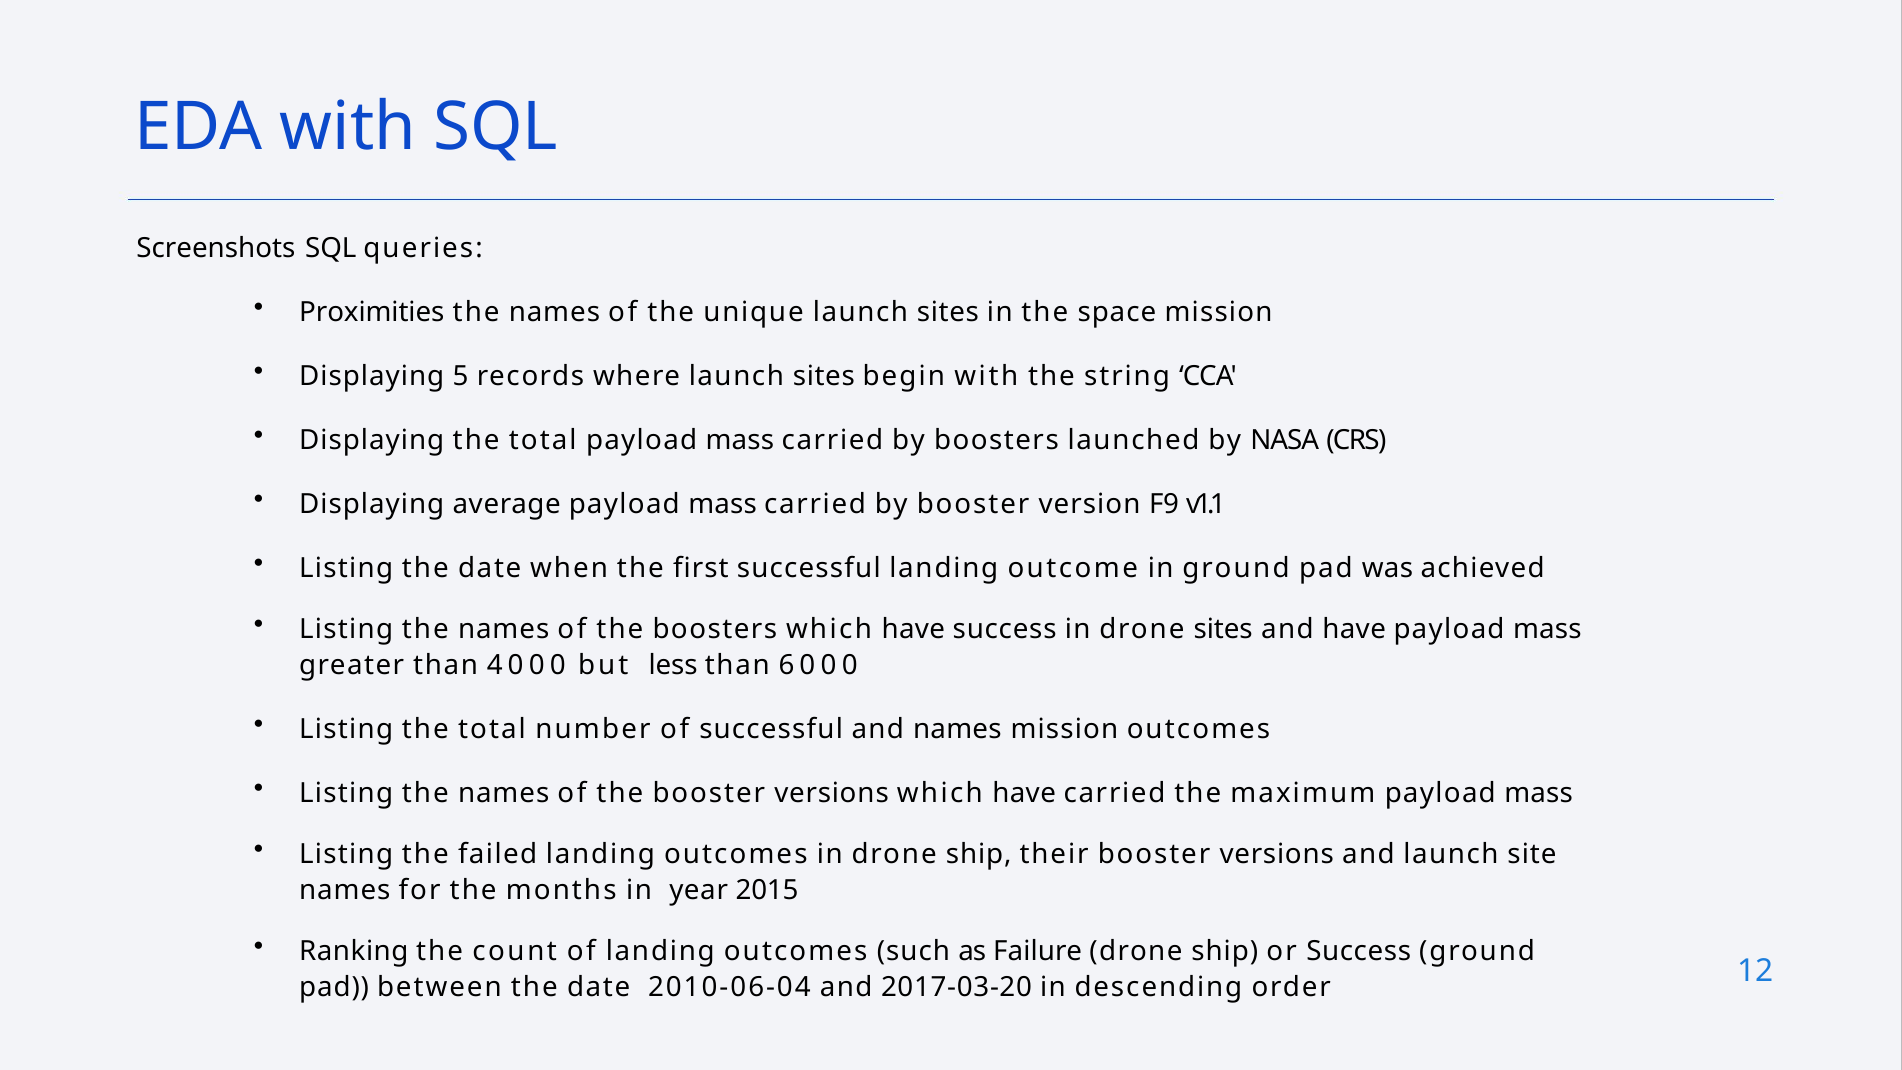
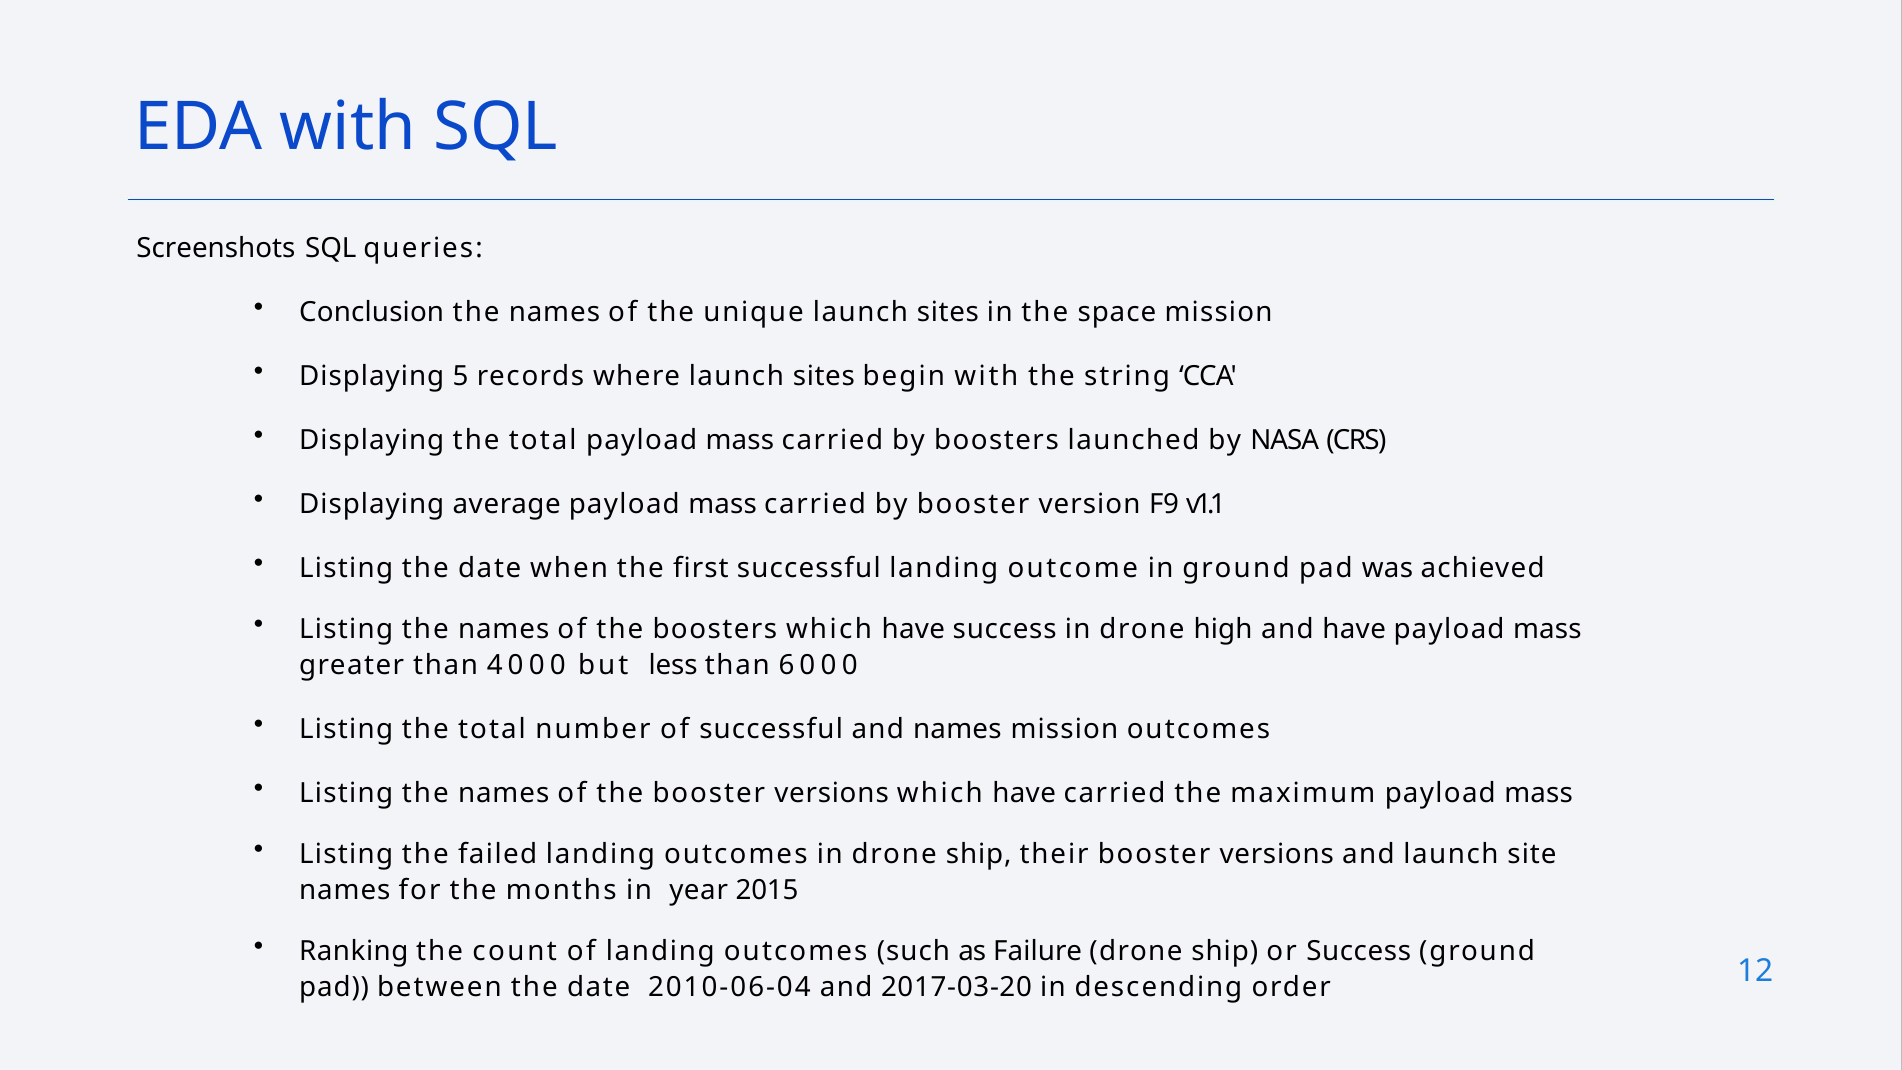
Proximities: Proximities -> Conclusion
drone sites: sites -> high
